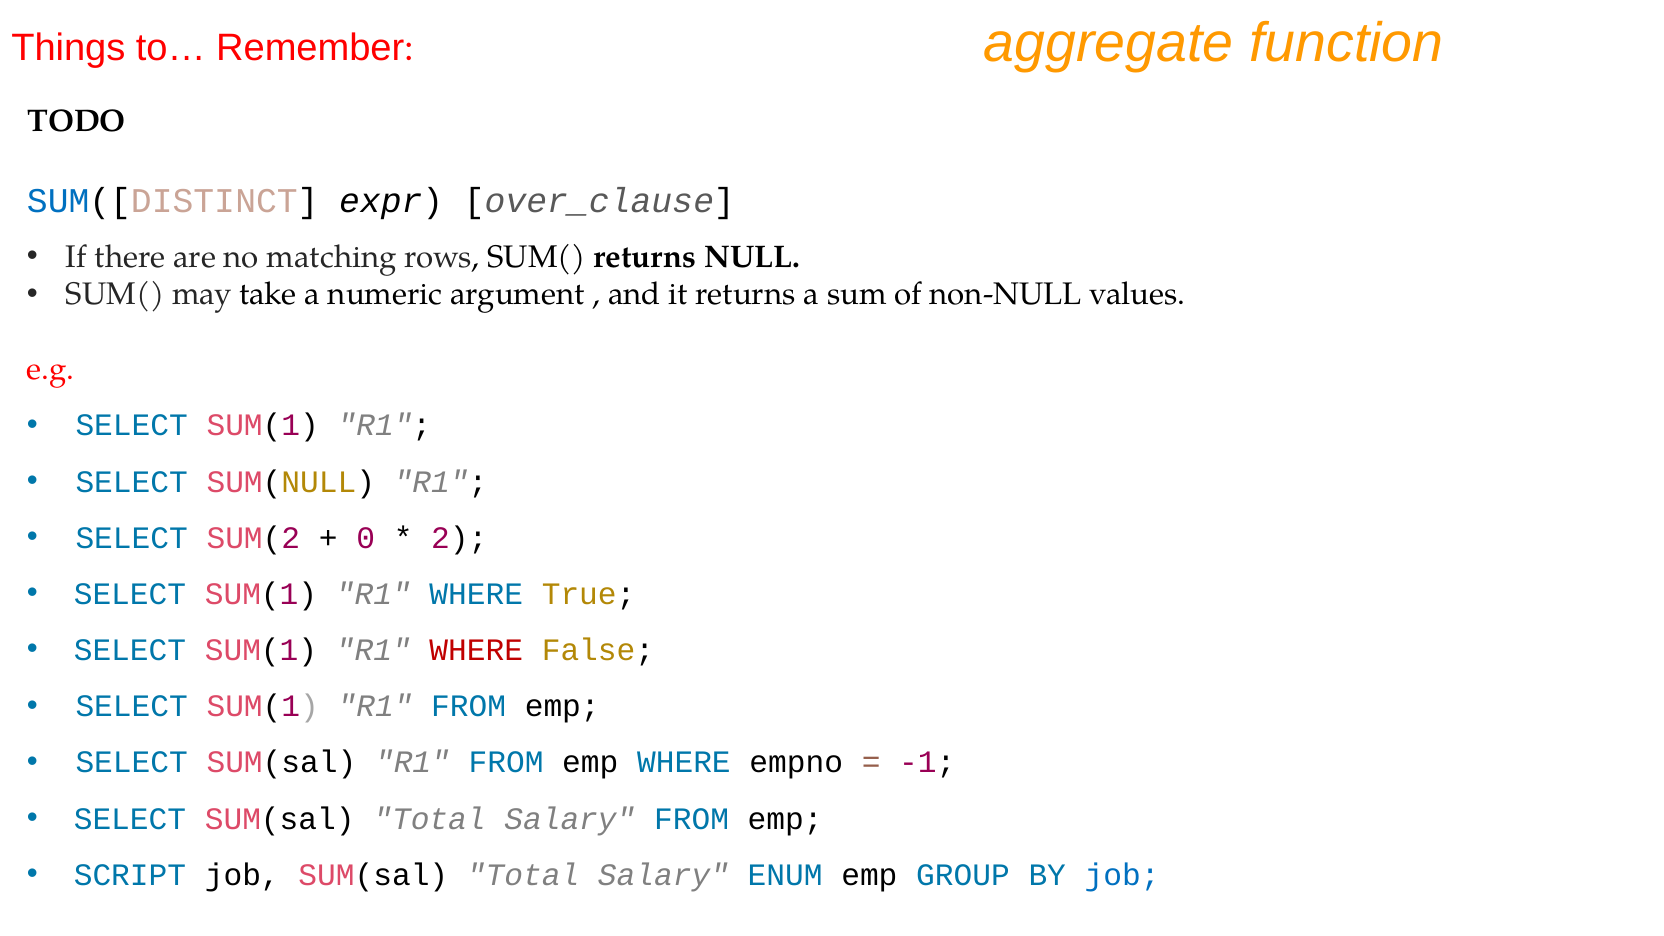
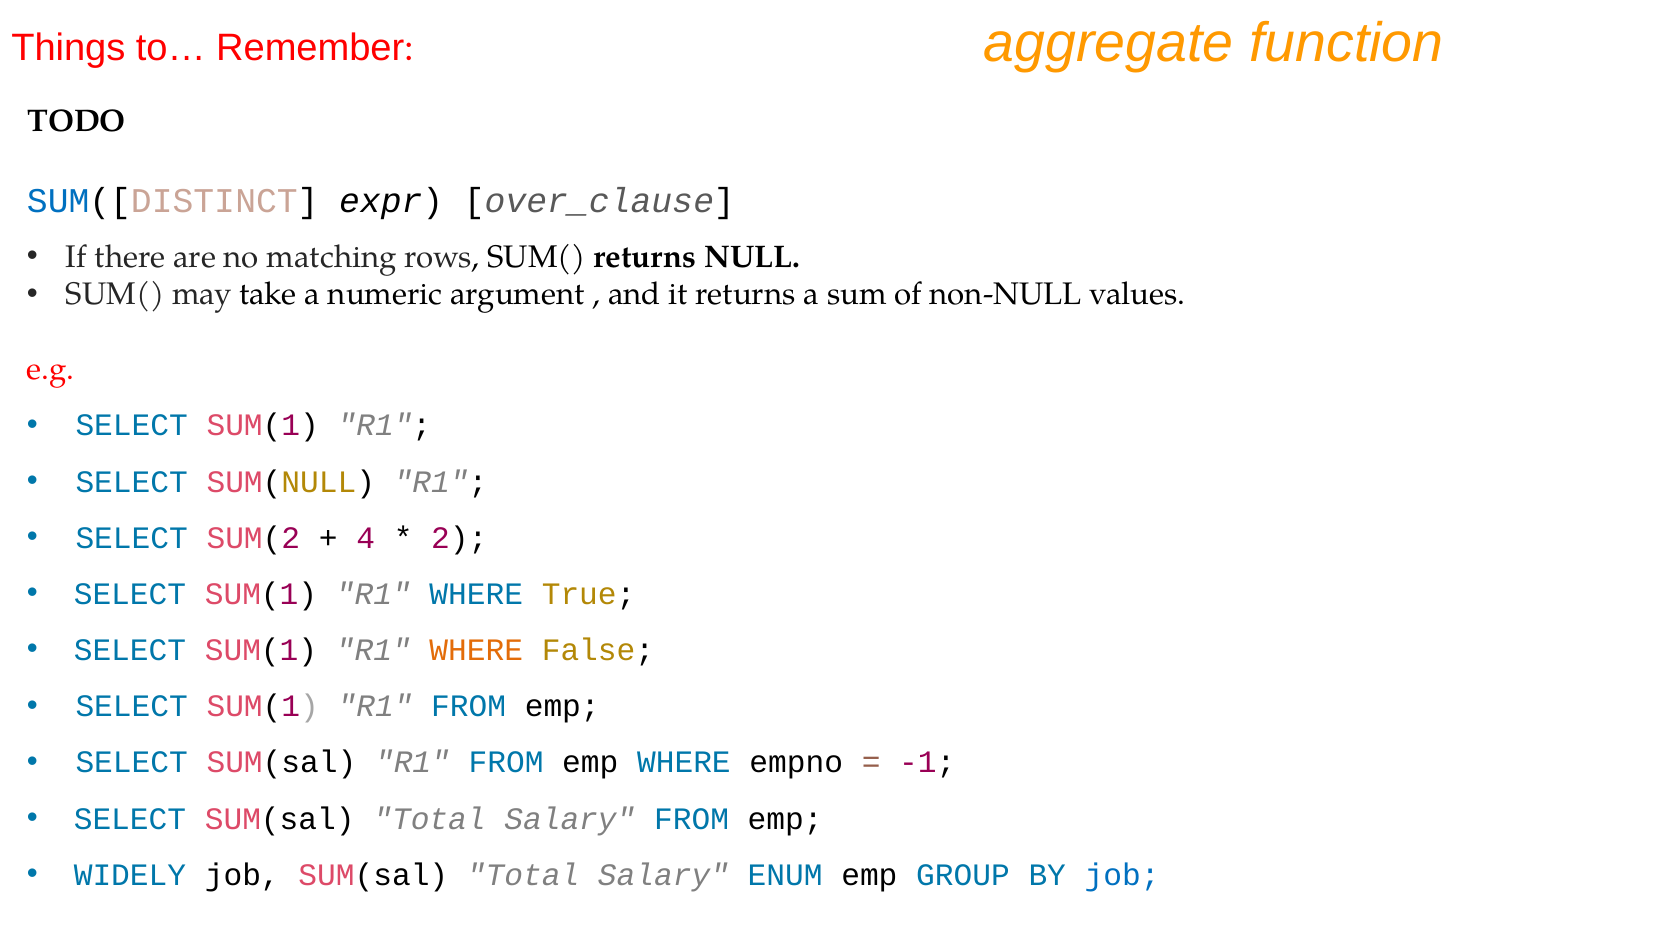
0: 0 -> 4
WHERE at (476, 650) colour: red -> orange
SCRIPT: SCRIPT -> WIDELY
